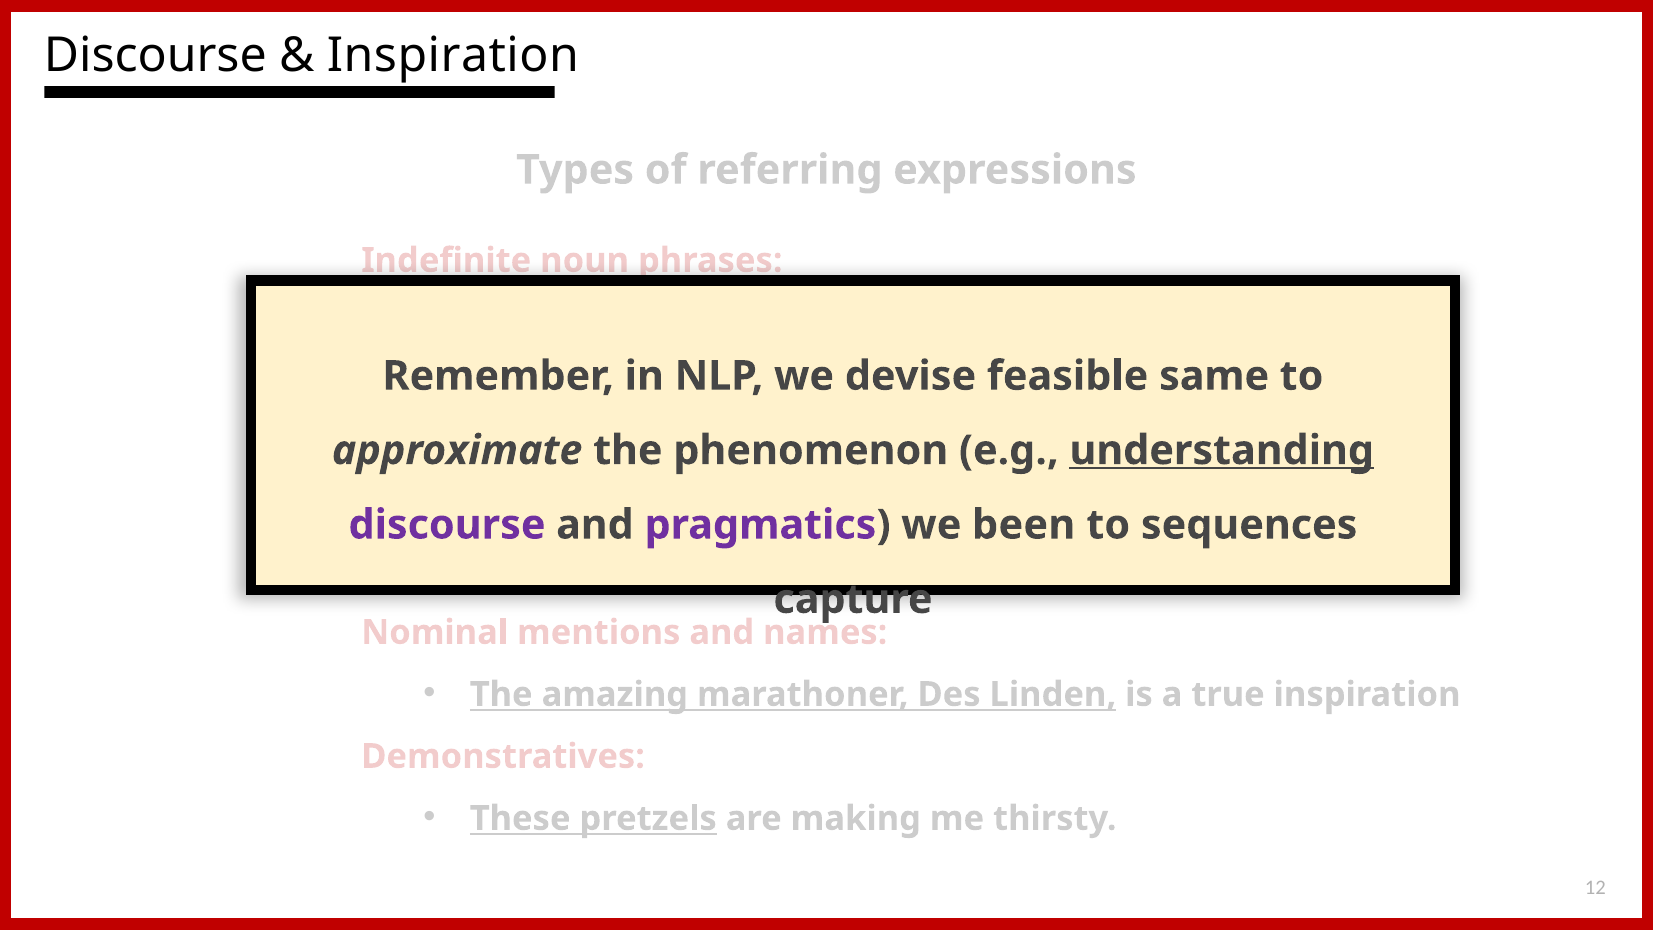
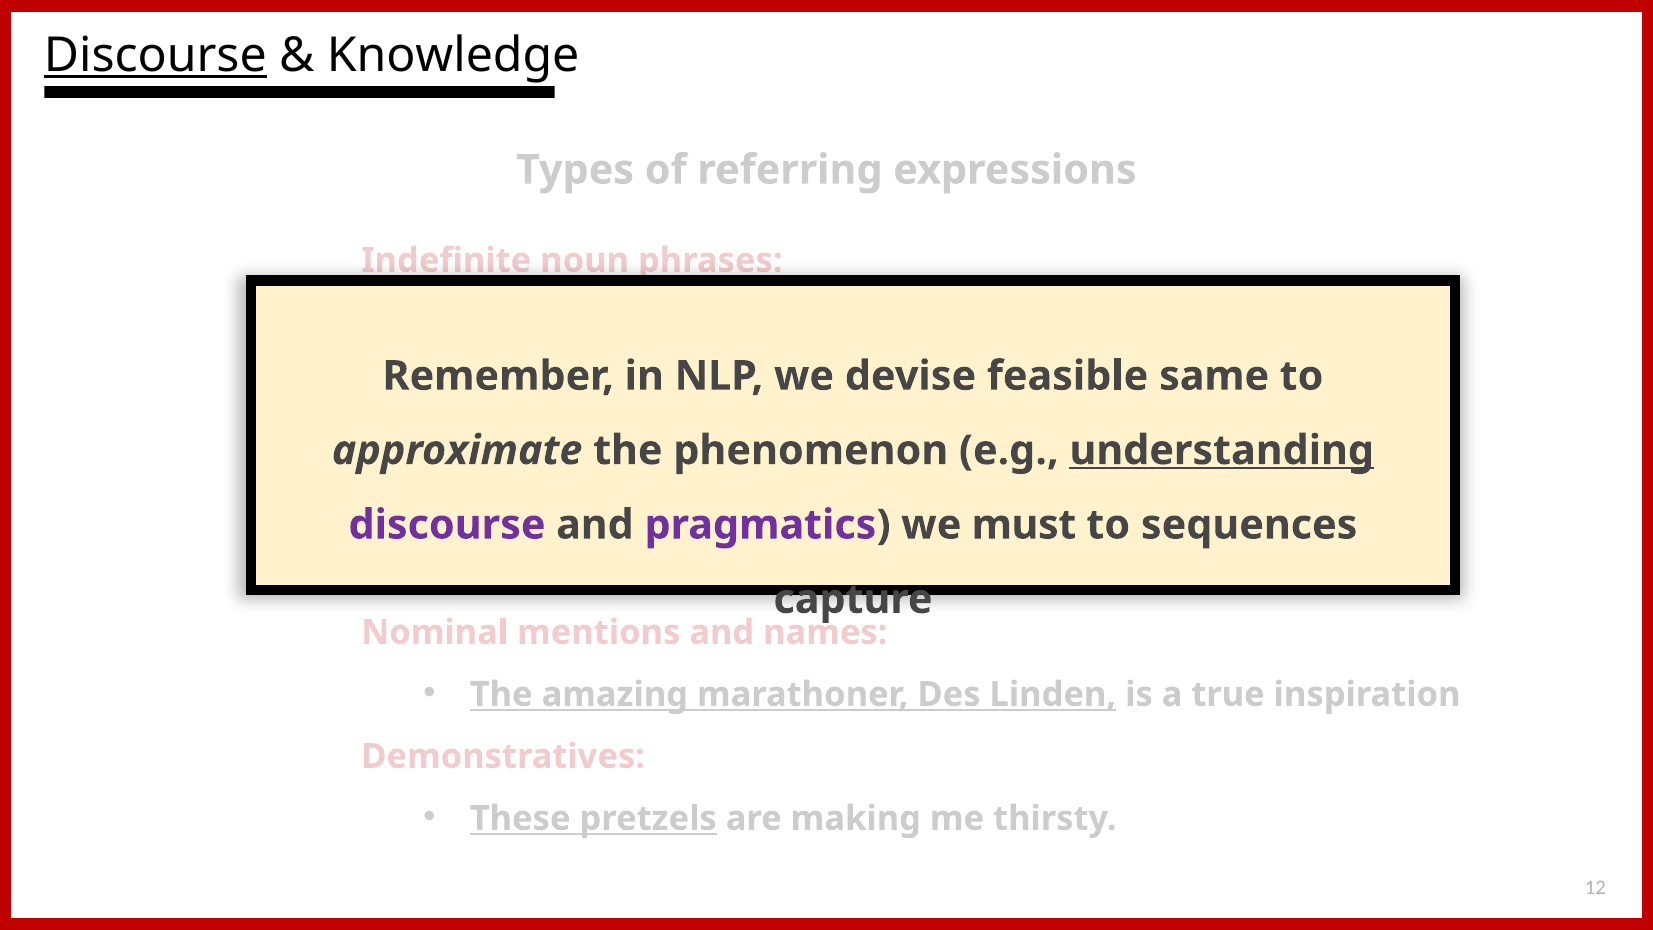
Discourse at (155, 56) underline: none -> present
Inspiration at (453, 56): Inspiration -> Knowledge
been: been -> must
